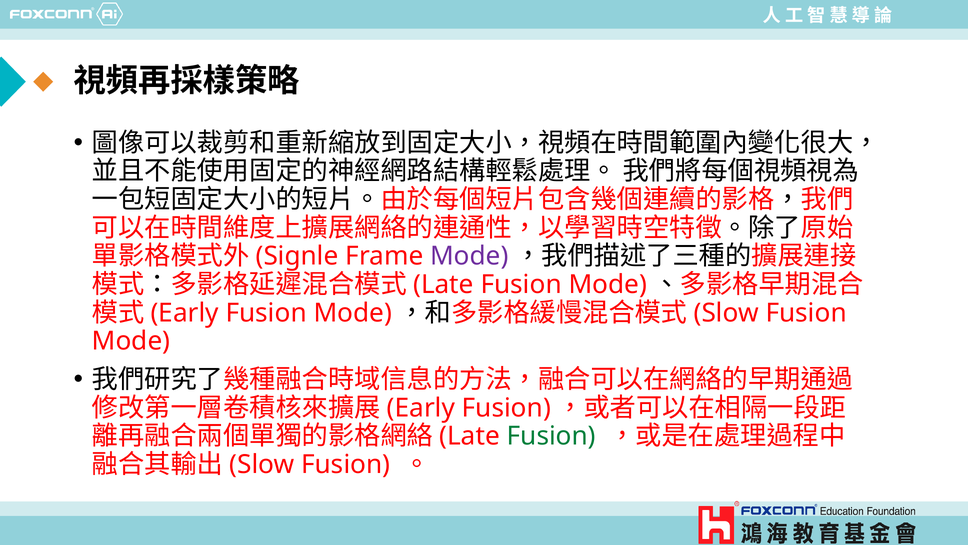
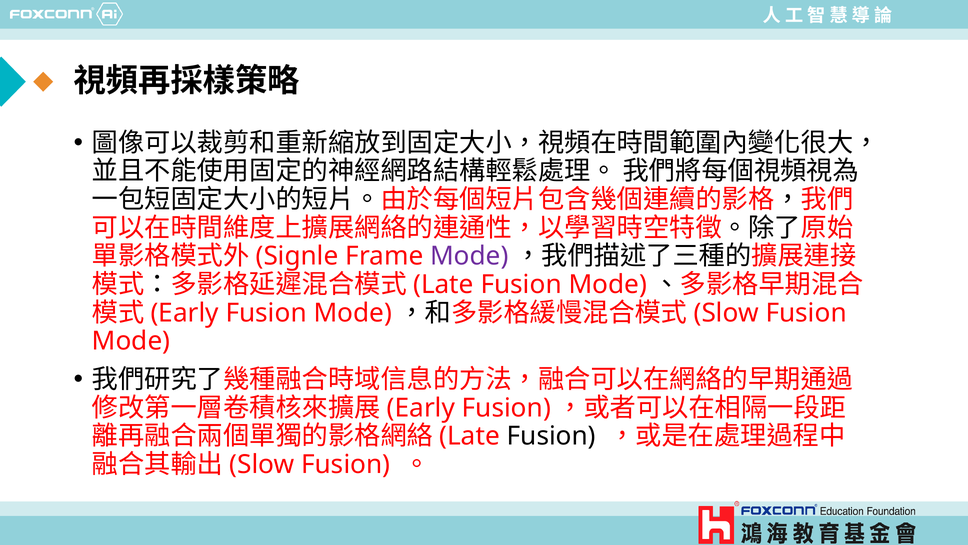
Fusion at (551, 436) colour: green -> black
